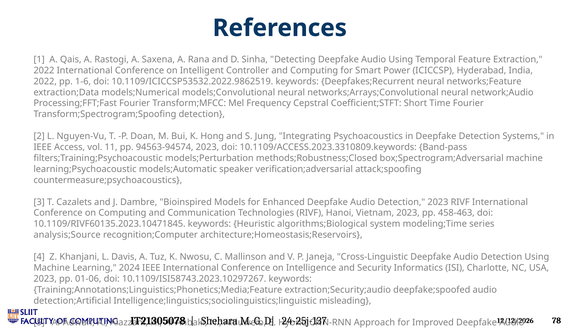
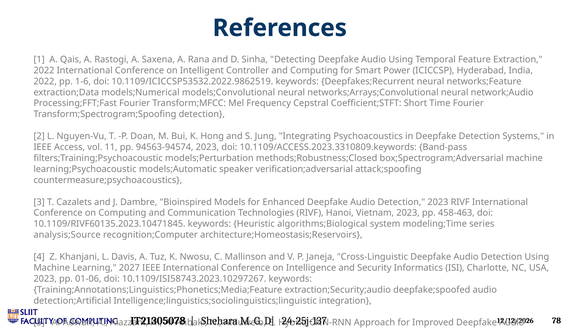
Learning 2024: 2024 -> 2027
misleading: misleading -> integration
